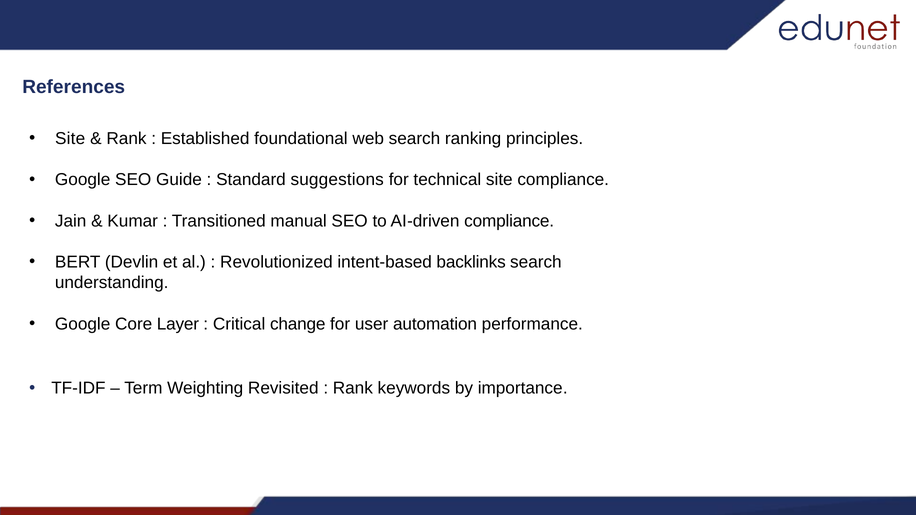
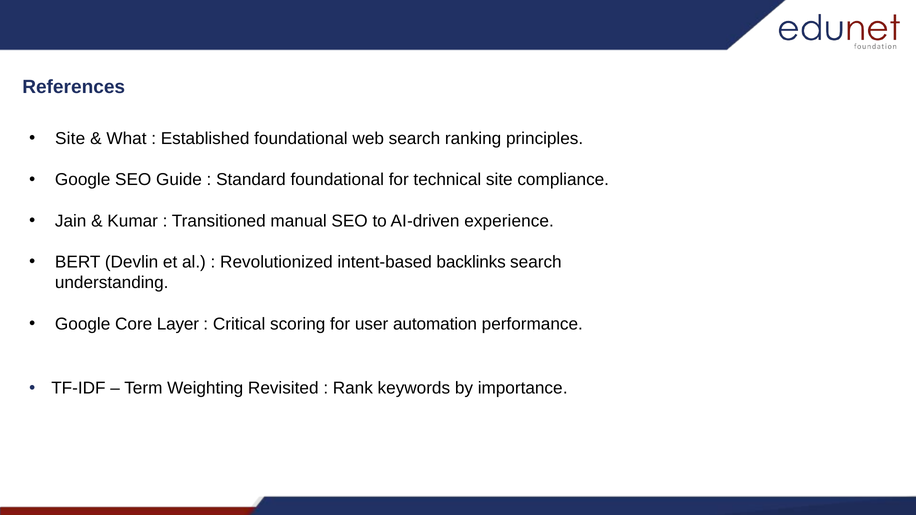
Rank at (126, 139): Rank -> What
Standard suggestions: suggestions -> foundational
AI-driven compliance: compliance -> experience
change: change -> scoring
